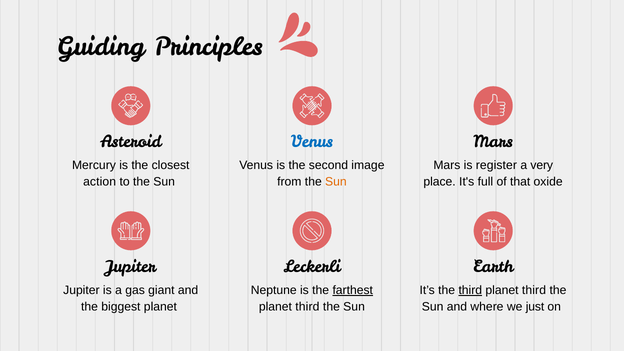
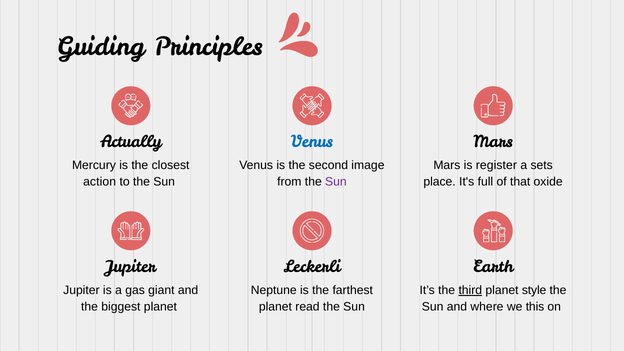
Asteroid: Asteroid -> Actually
very: very -> sets
Sun at (336, 182) colour: orange -> purple
farthest underline: present -> none
third at (534, 290): third -> style
third at (307, 307): third -> read
just: just -> this
